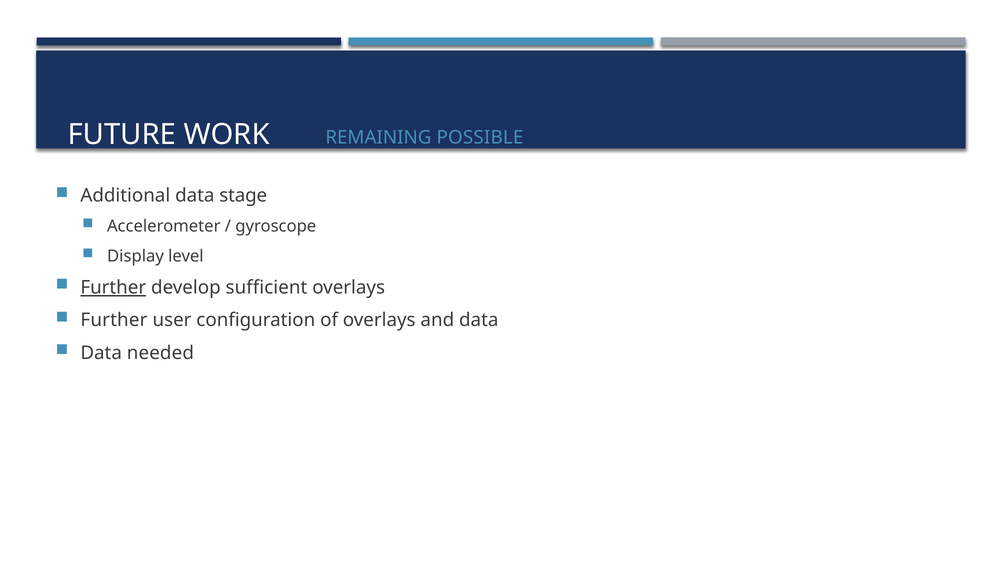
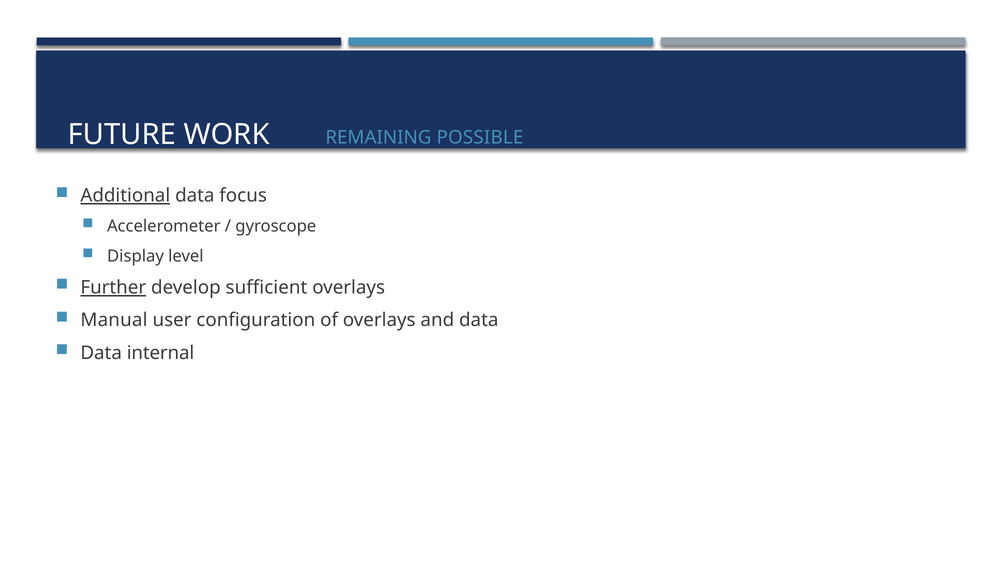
Additional underline: none -> present
stage: stage -> focus
Further at (114, 320): Further -> Manual
needed: needed -> internal
